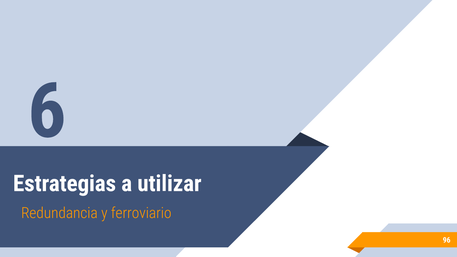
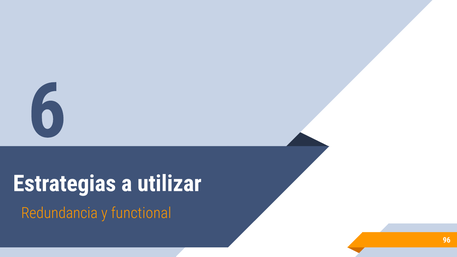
ferroviario: ferroviario -> functional
